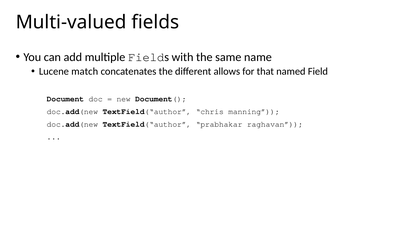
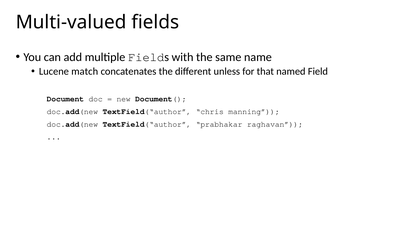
allows: allows -> unless
